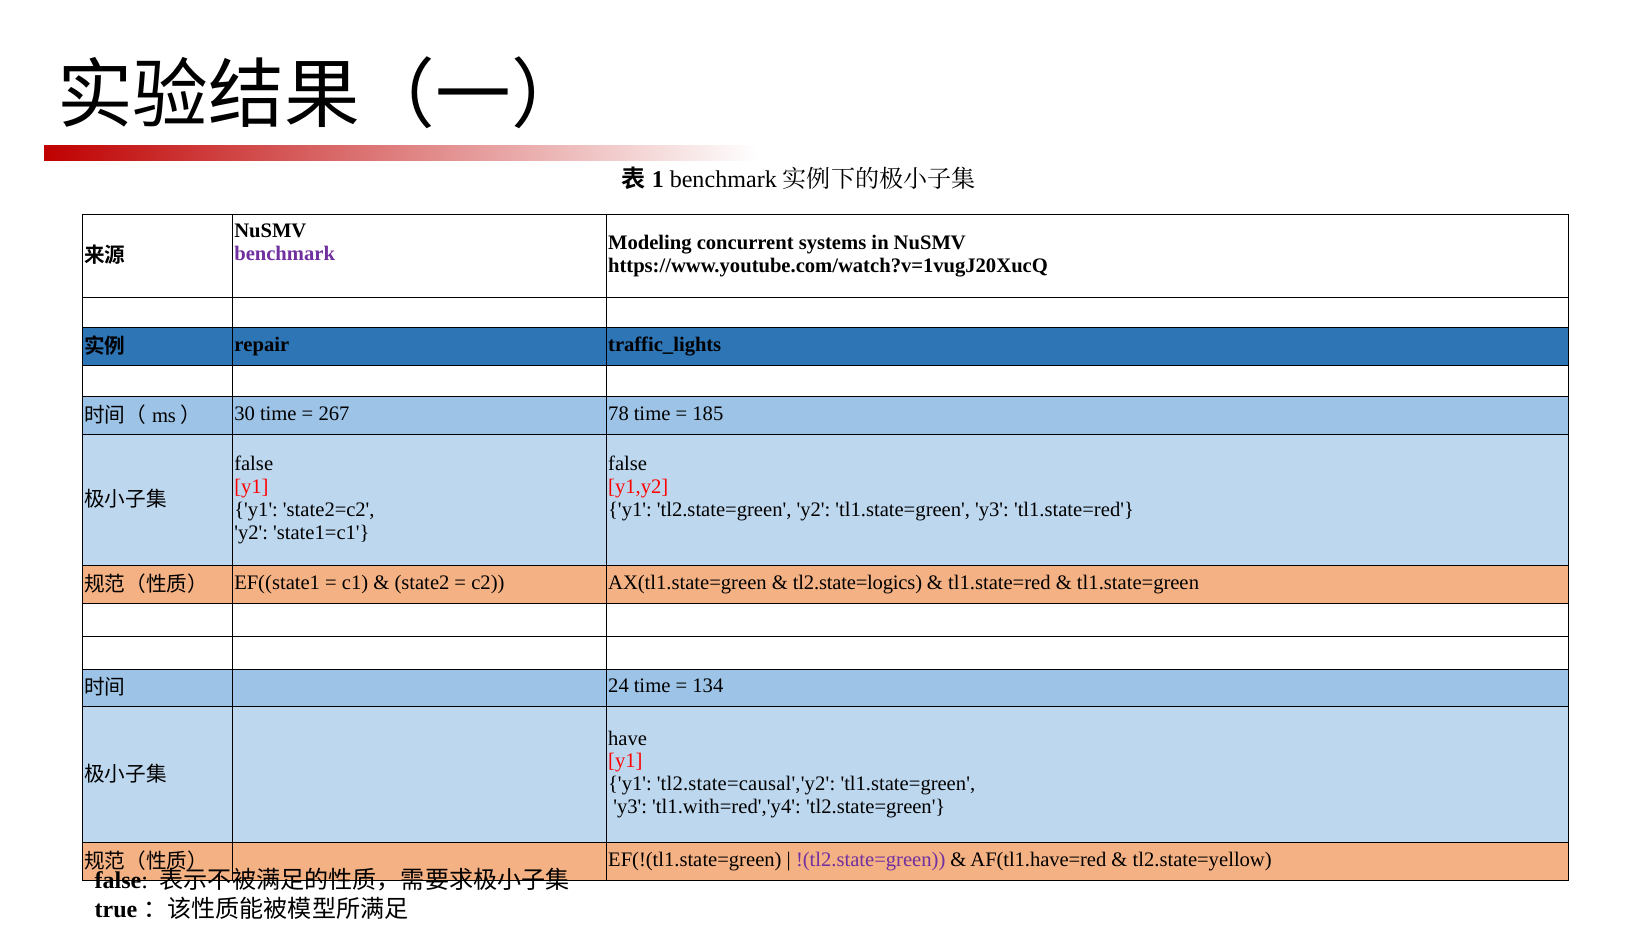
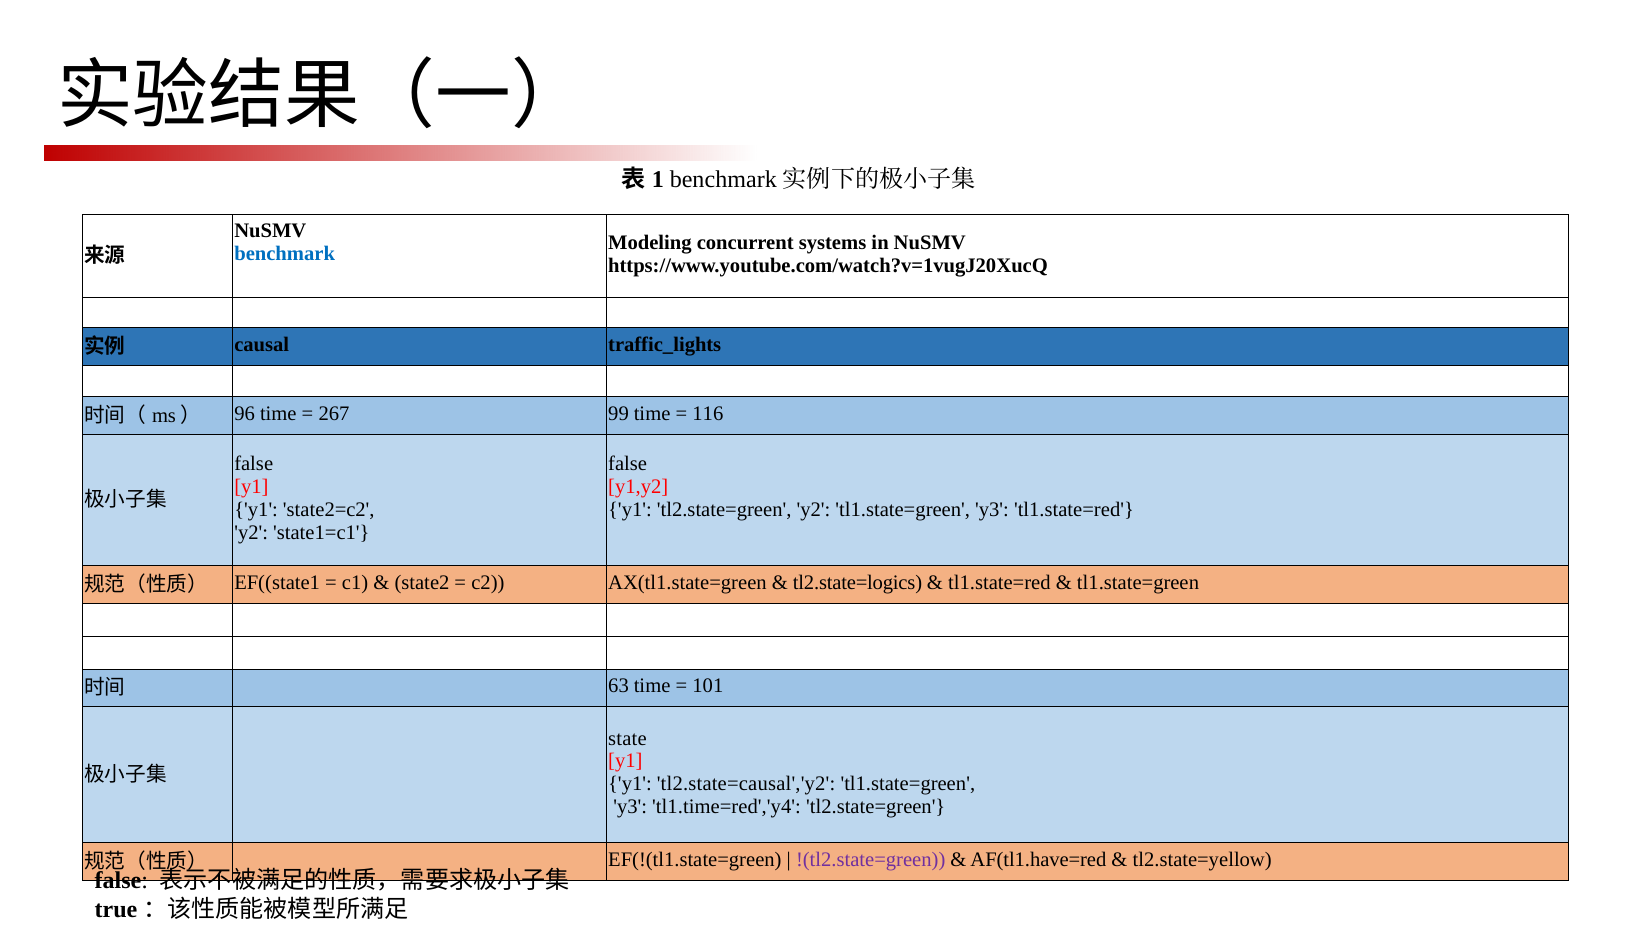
benchmark at (285, 254) colour: purple -> blue
repair: repair -> causal
30: 30 -> 96
78: 78 -> 99
185: 185 -> 116
24: 24 -> 63
134: 134 -> 101
have: have -> state
tl1.with=red','y4: tl1.with=red','y4 -> tl1.time=red','y4
